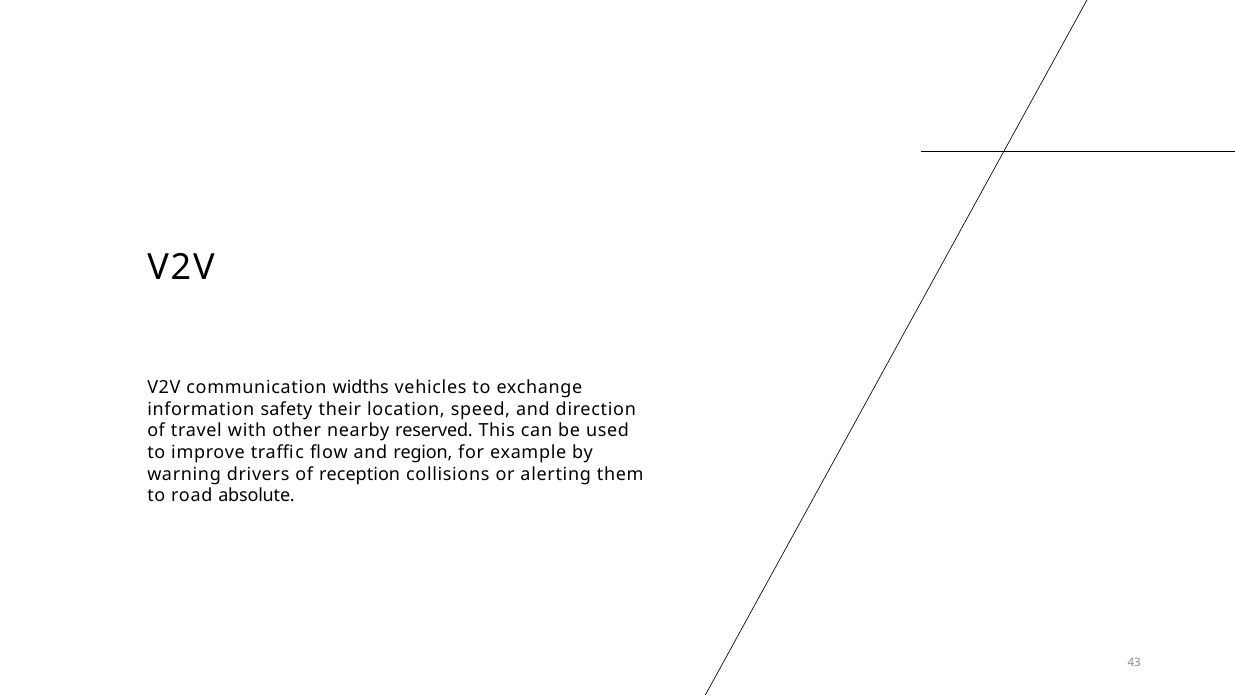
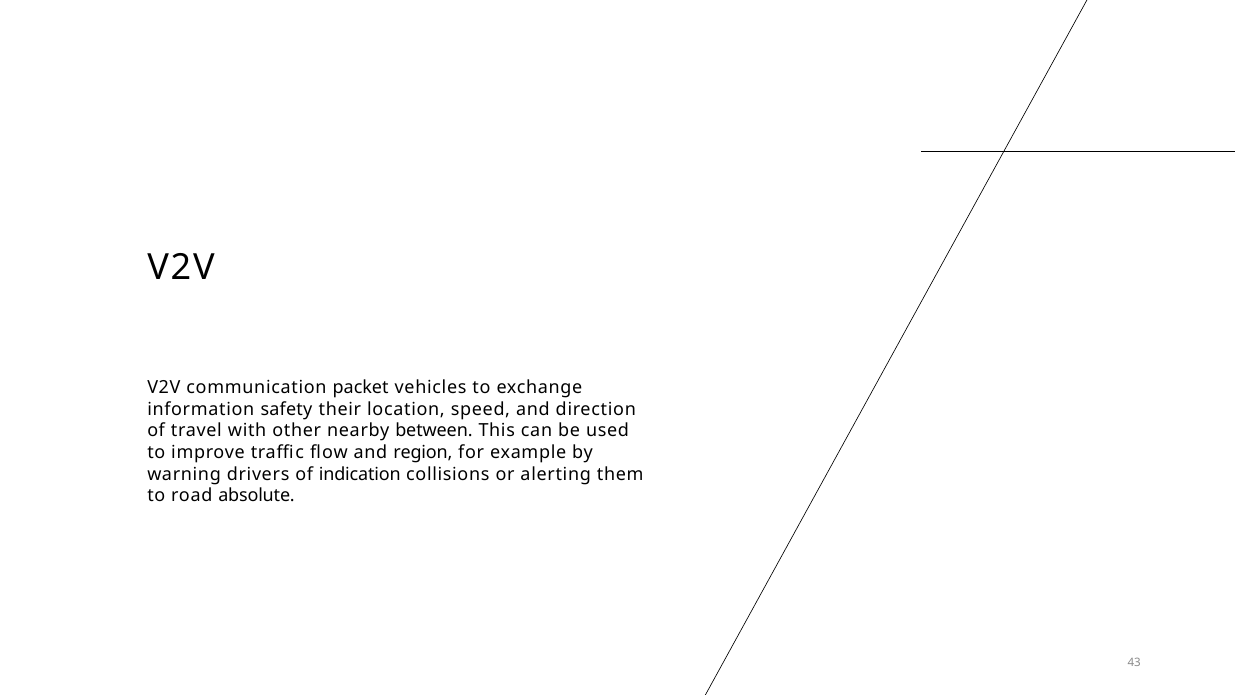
widths: widths -> packet
reserved: reserved -> between
reception: reception -> indication
